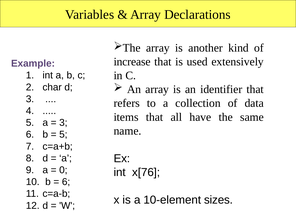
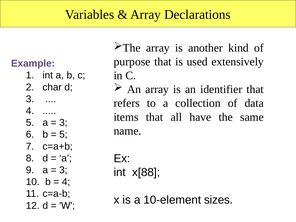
increase: increase -> purpose
0 at (63, 170): 0 -> 3
x[76: x[76 -> x[88
6 at (66, 182): 6 -> 4
